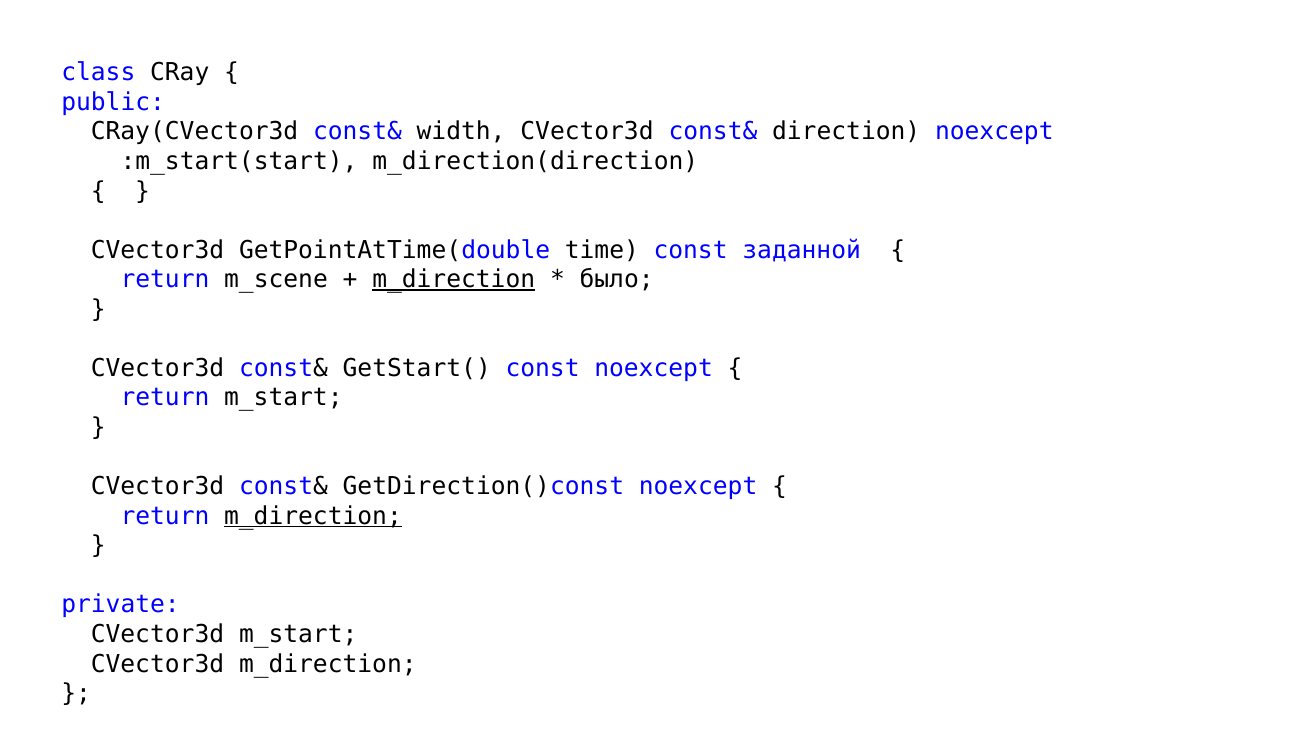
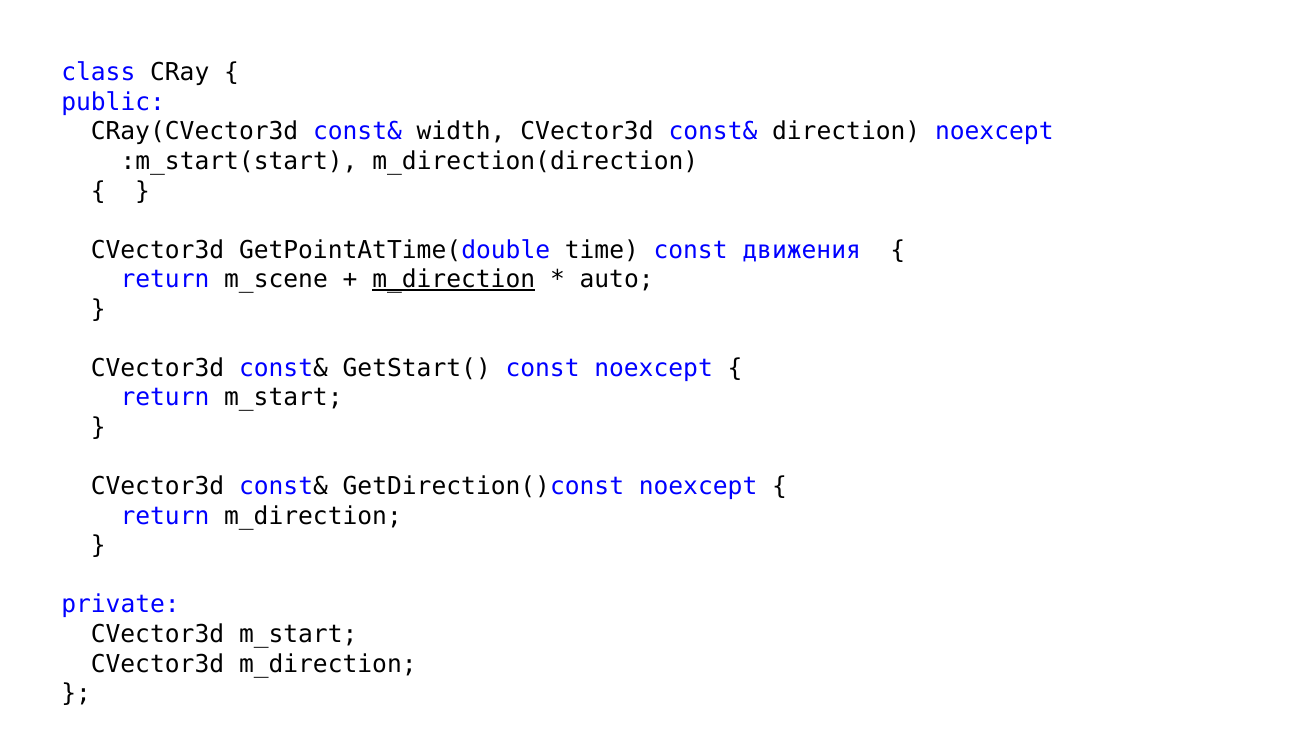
заданной: заданной -> движения
было: было -> auto
m_direction at (313, 516) underline: present -> none
